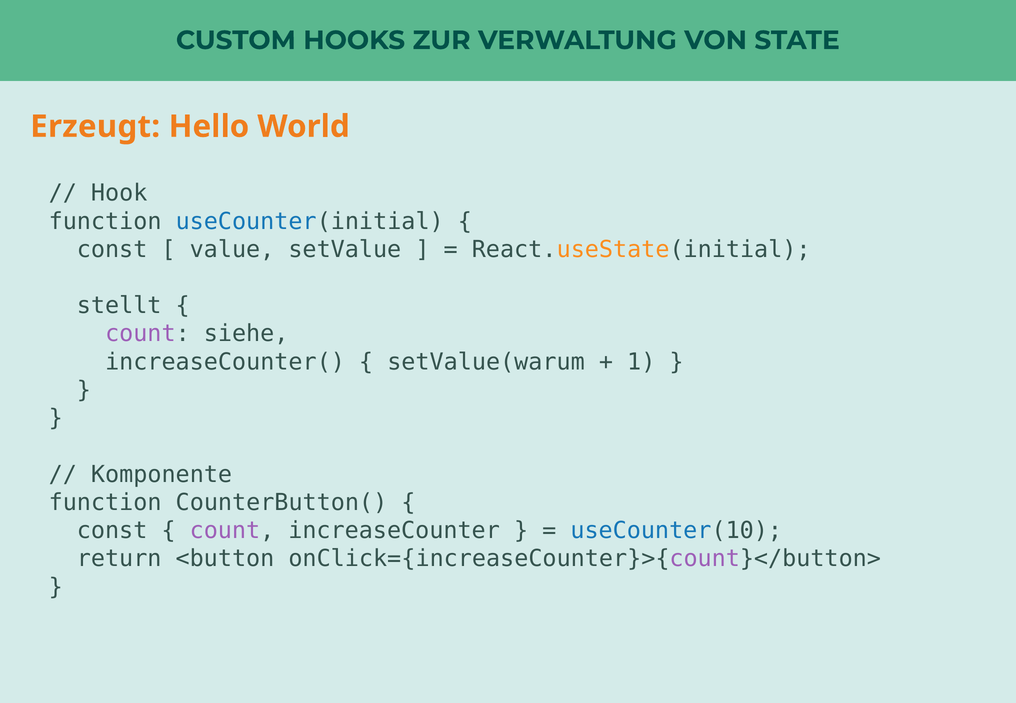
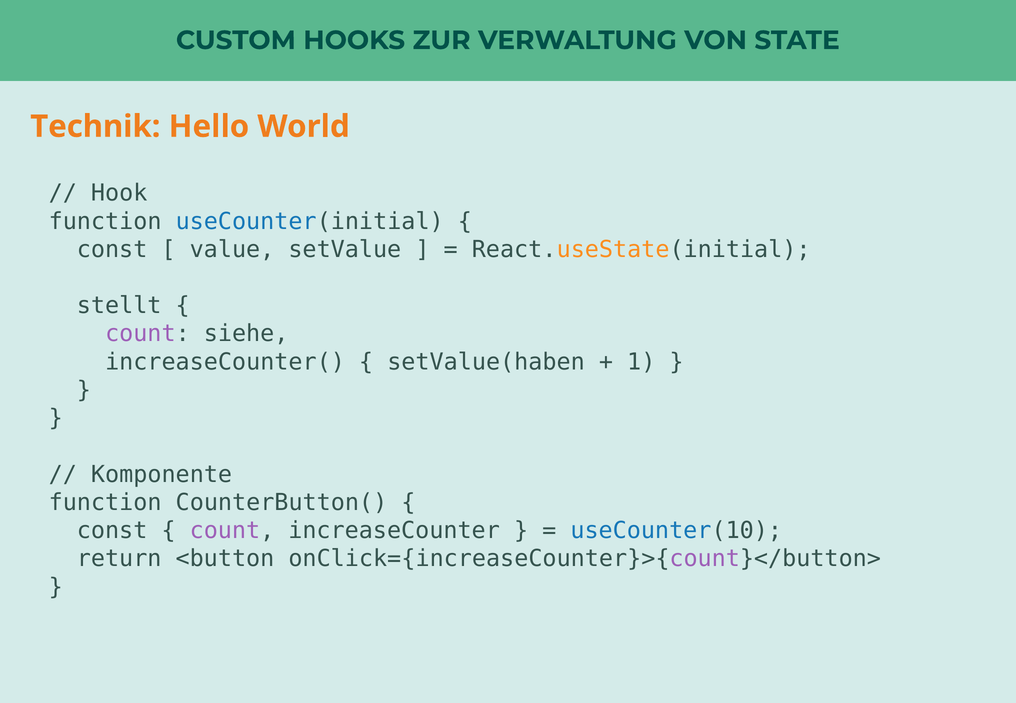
Erzeugt: Erzeugt -> Technik
setValue(warum: setValue(warum -> setValue(haben
